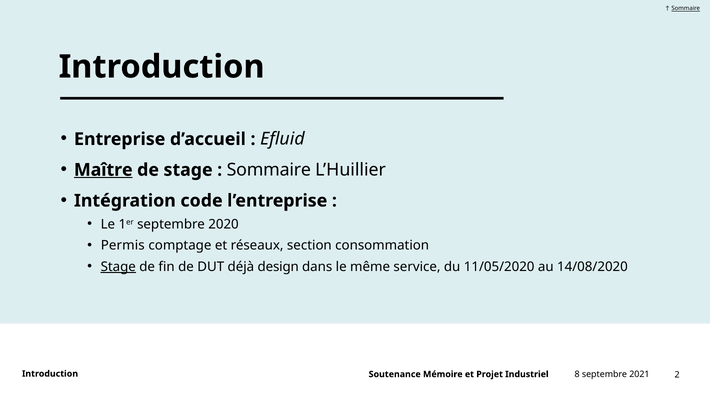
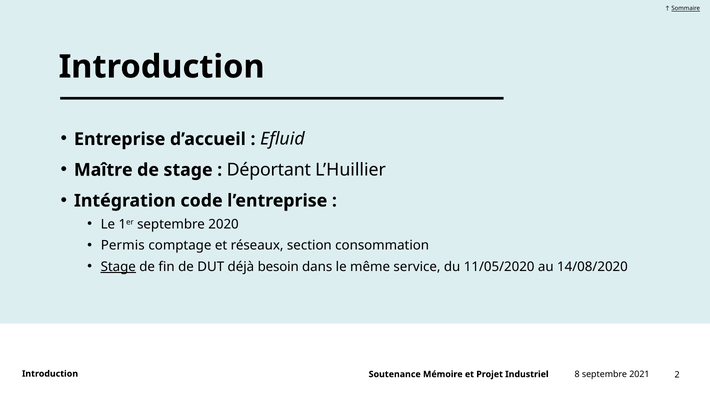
Maître underline: present -> none
Sommaire at (269, 170): Sommaire -> Déportant
design: design -> besoin
